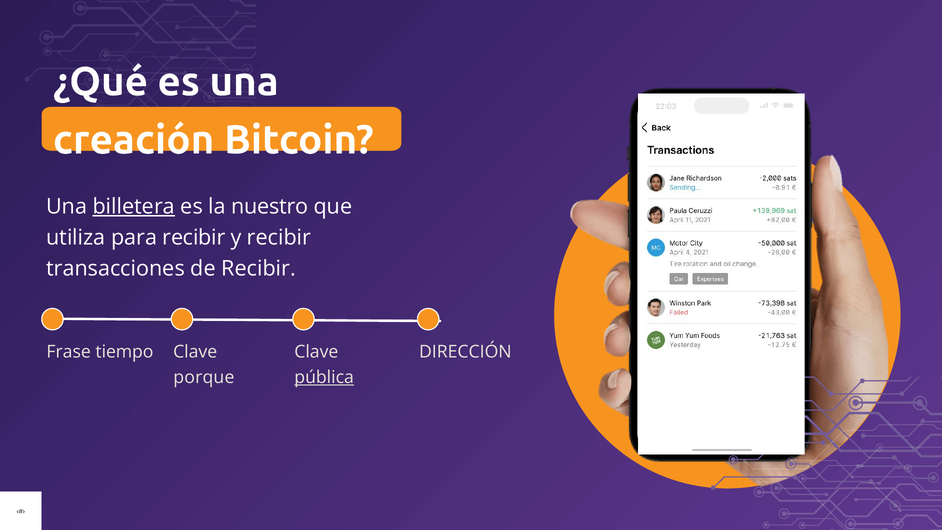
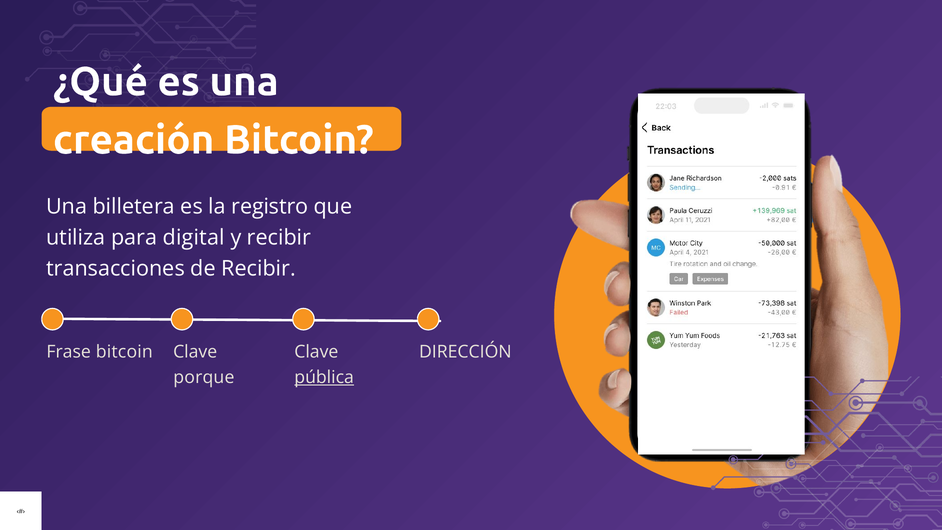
billetera underline: present -> none
nuestro: nuestro -> registro
para recibir: recibir -> digital
Frase tiempo: tiempo -> bitcoin
